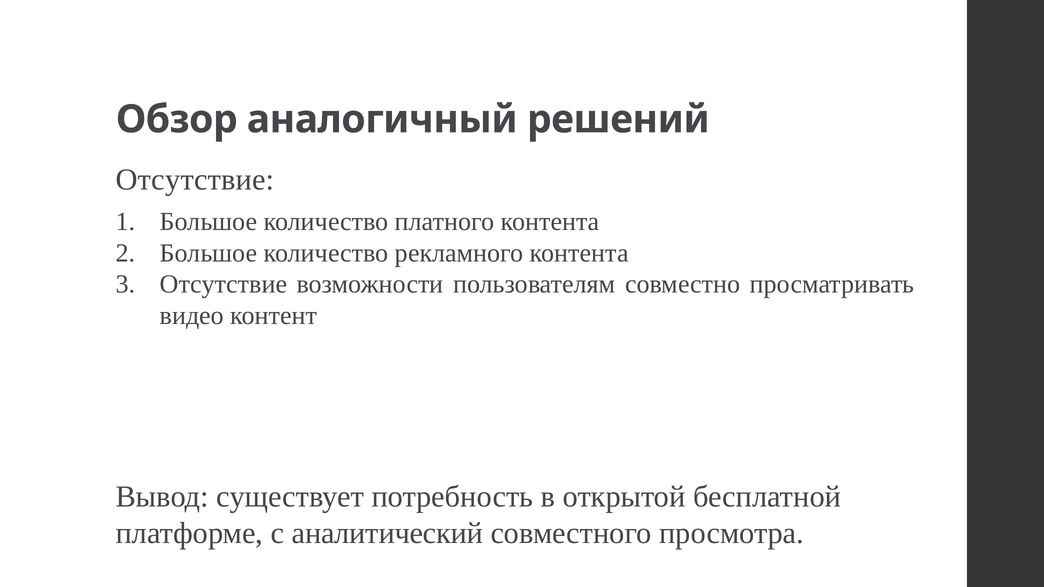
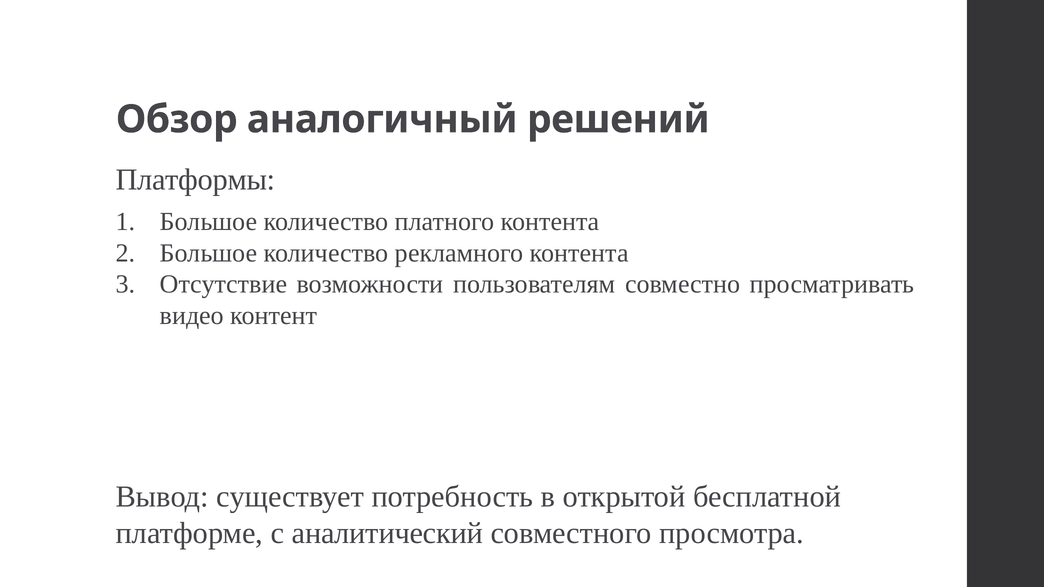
Отсутствие at (195, 180): Отсутствие -> Платформы
